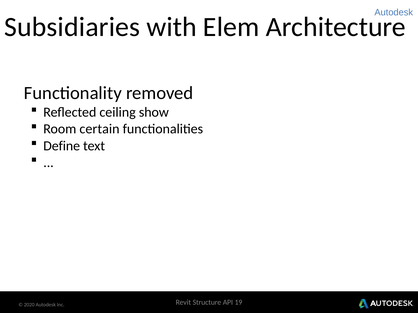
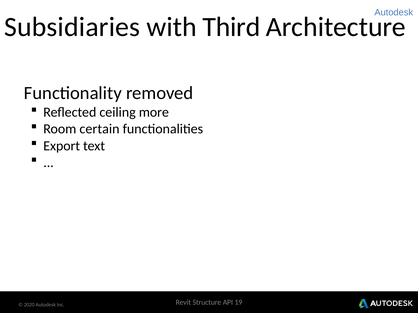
Elem: Elem -> Third
show: show -> more
Define: Define -> Export
